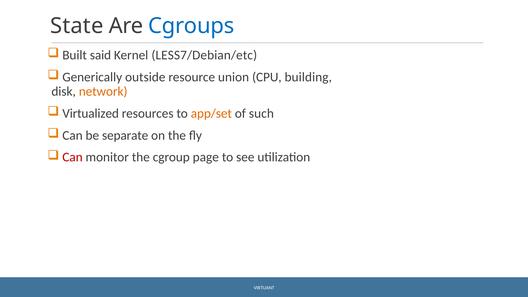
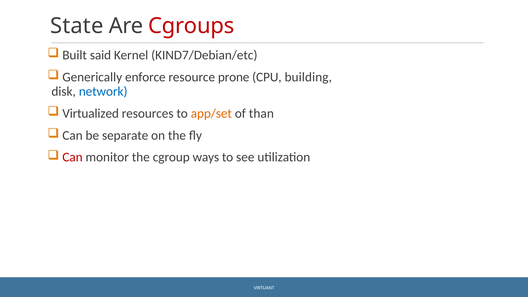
Cgroups colour: blue -> red
LESS7/Debian/etc: LESS7/Debian/etc -> KIND7/Debian/etc
outside: outside -> enforce
union: union -> prone
network colour: orange -> blue
such: such -> than
page: page -> ways
